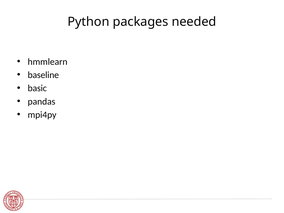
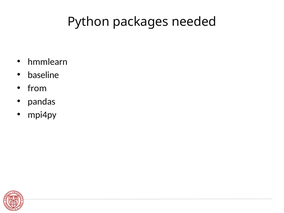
basic: basic -> from
